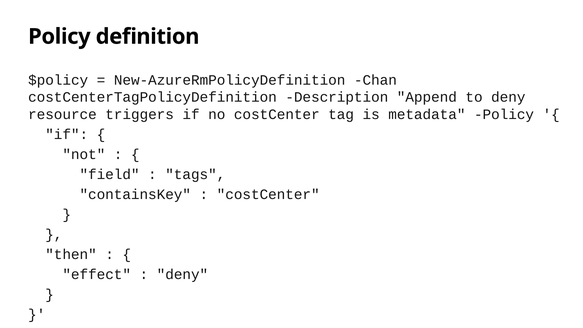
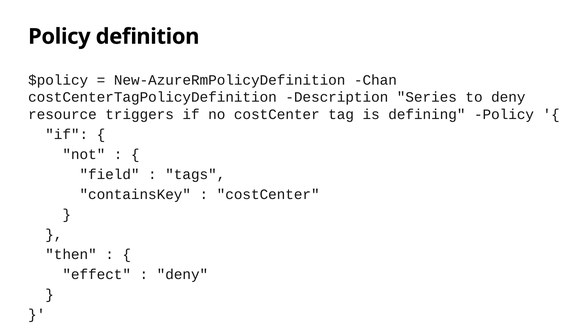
Append: Append -> Series
metadata: metadata -> defining
